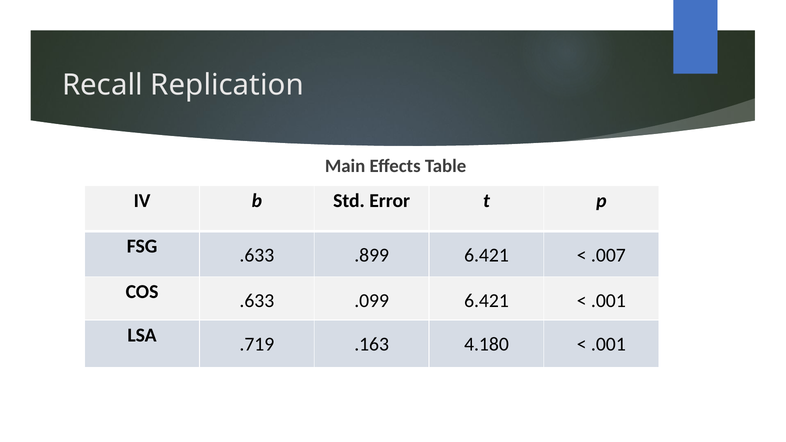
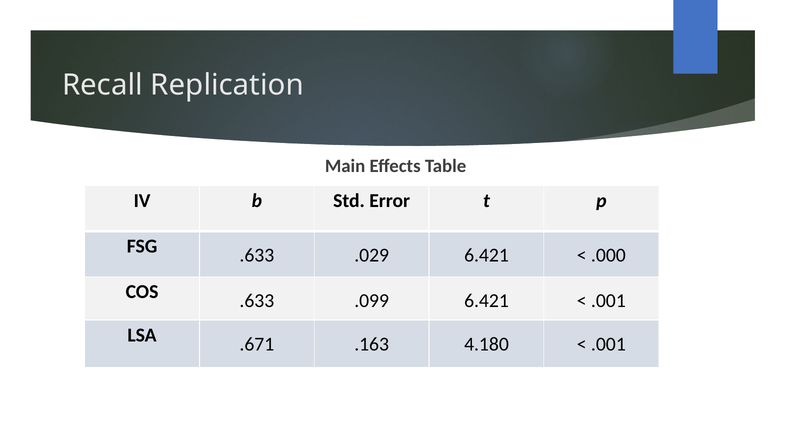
.899: .899 -> .029
.007: .007 -> .000
.719: .719 -> .671
